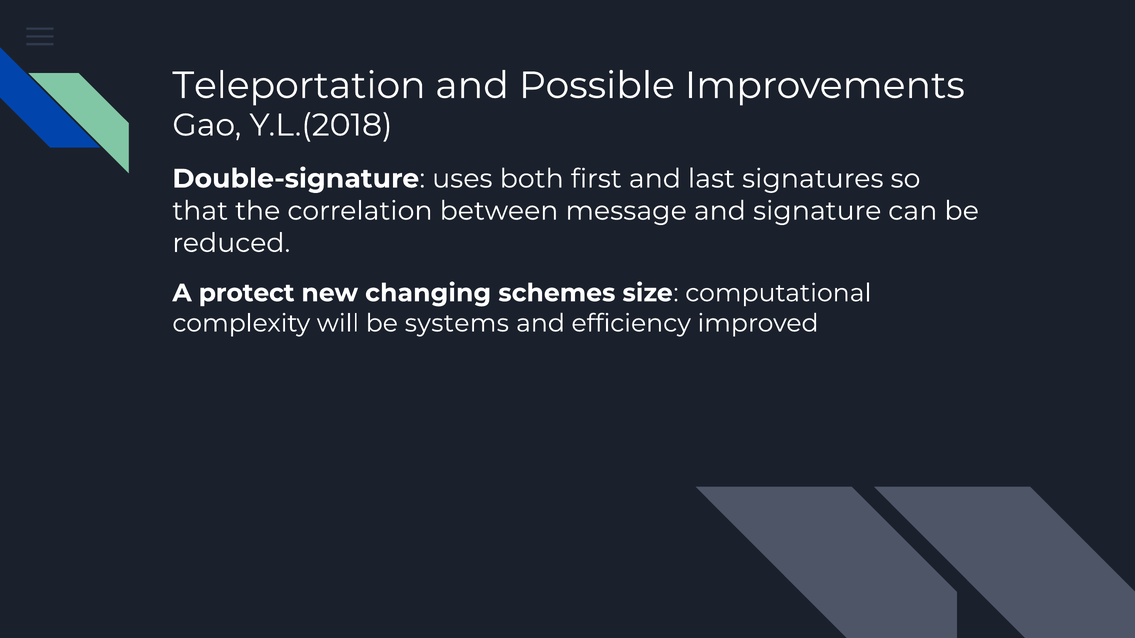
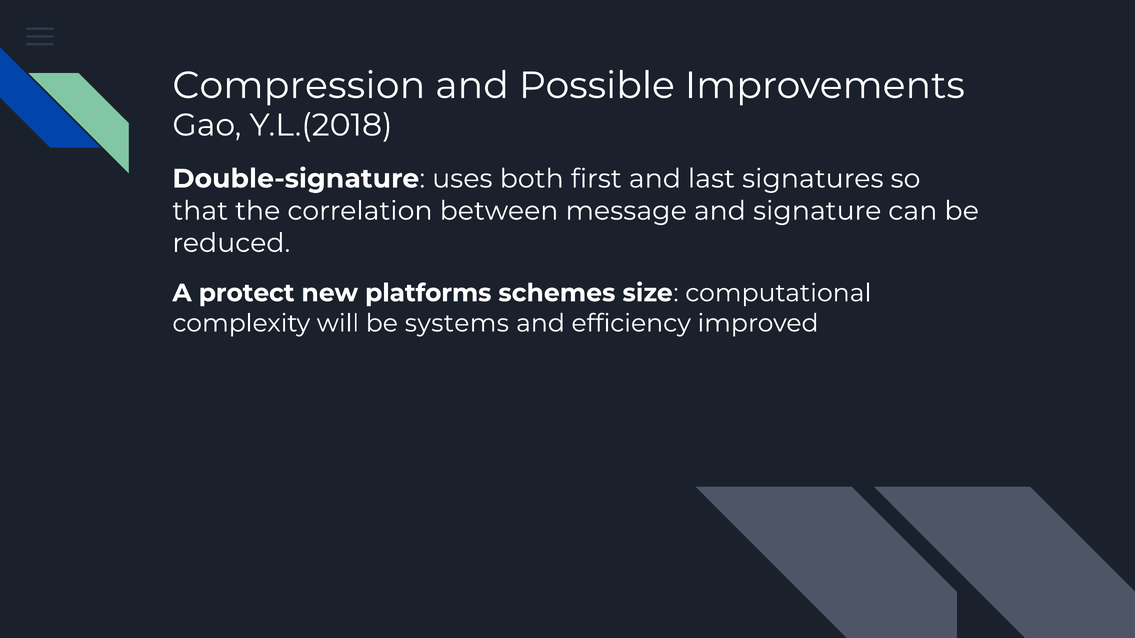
Teleportation: Teleportation -> Compression
changing: changing -> platforms
